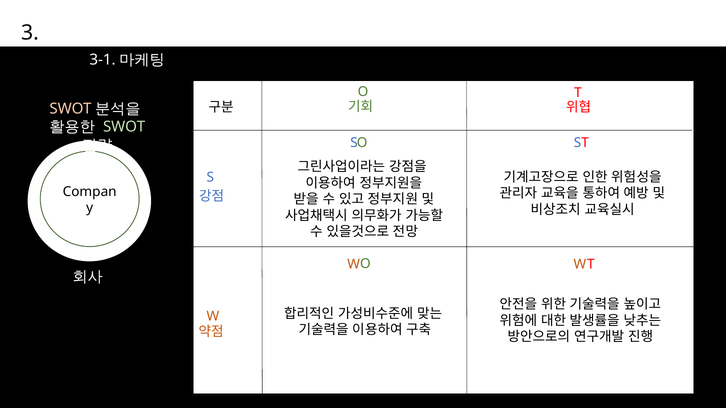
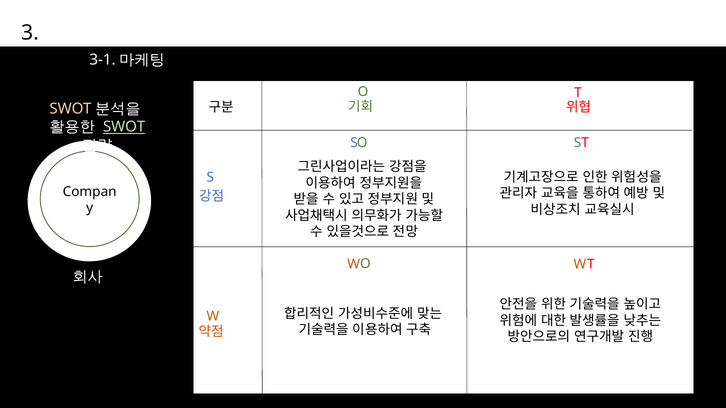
SWOT underline: none -> present
